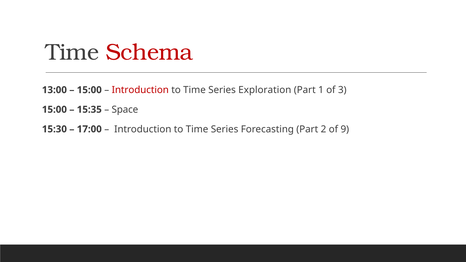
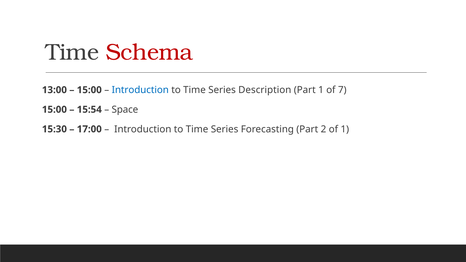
Introduction at (140, 90) colour: red -> blue
Exploration: Exploration -> Description
3: 3 -> 7
15:35: 15:35 -> 15:54
of 9: 9 -> 1
